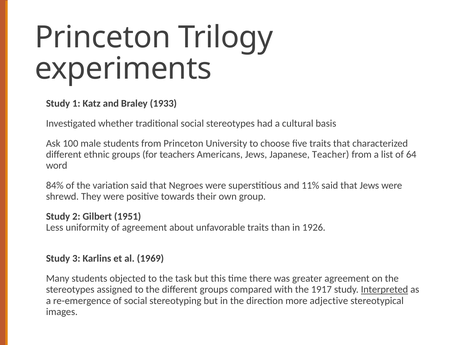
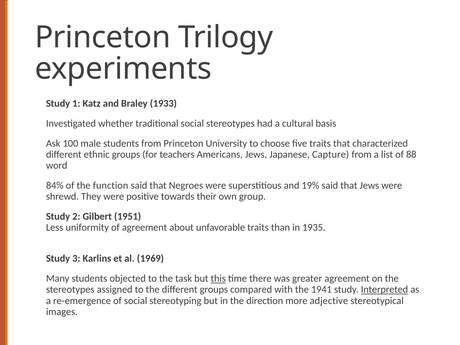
Teacher: Teacher -> Capture
64: 64 -> 88
variation: variation -> function
11%: 11% -> 19%
1926: 1926 -> 1935
this underline: none -> present
1917: 1917 -> 1941
